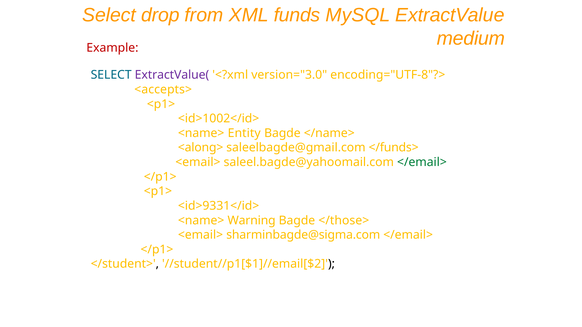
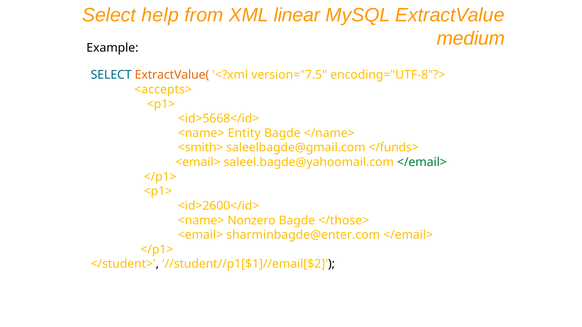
drop: drop -> help
funds: funds -> linear
Example colour: red -> black
ExtractValue( colour: purple -> orange
version="3.0: version="3.0 -> version="7.5
<id>1002</id>: <id>1002</id> -> <id>5668</id>
<along>: <along> -> <smith>
<id>9331</id>: <id>9331</id> -> <id>2600</id>
Warning: Warning -> Nonzero
sharminbagde@sigma.com: sharminbagde@sigma.com -> sharminbagde@enter.com
